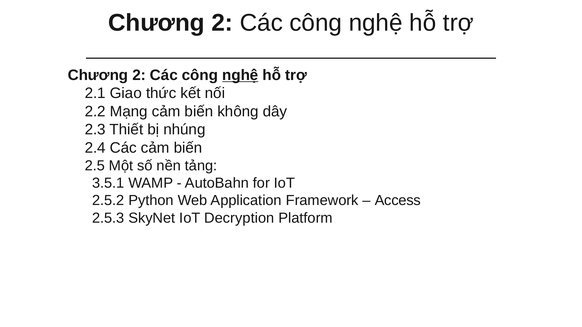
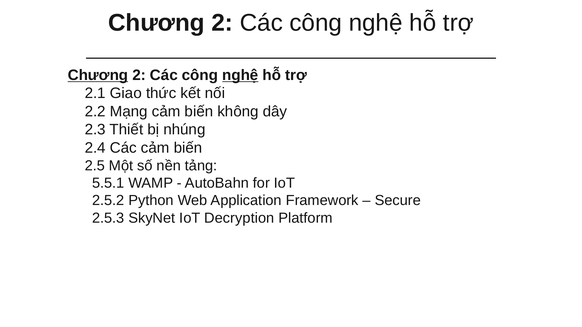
Chương at (98, 75) underline: none -> present
3.5.1: 3.5.1 -> 5.5.1
Access: Access -> Secure
